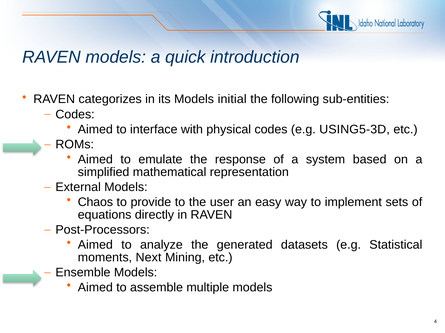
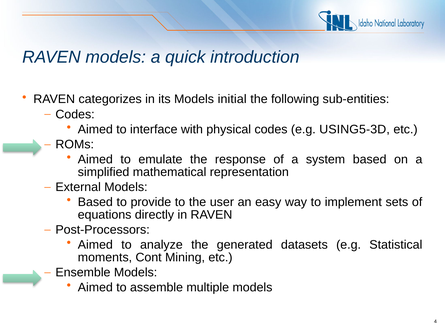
Chaos at (95, 203): Chaos -> Based
Next: Next -> Cont
